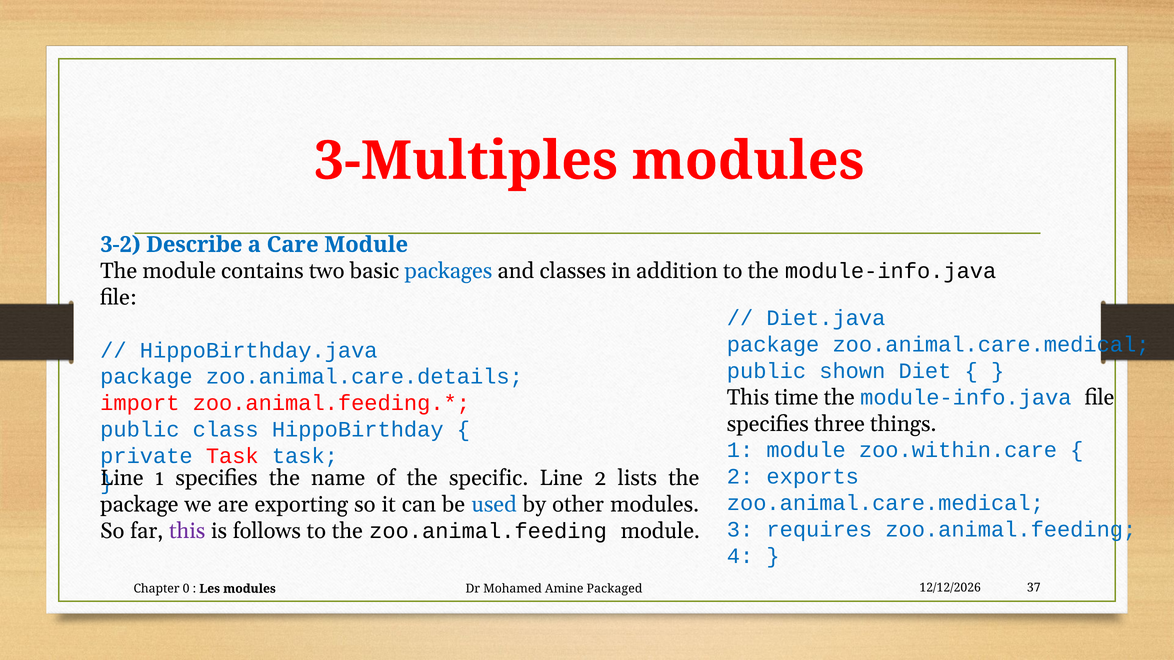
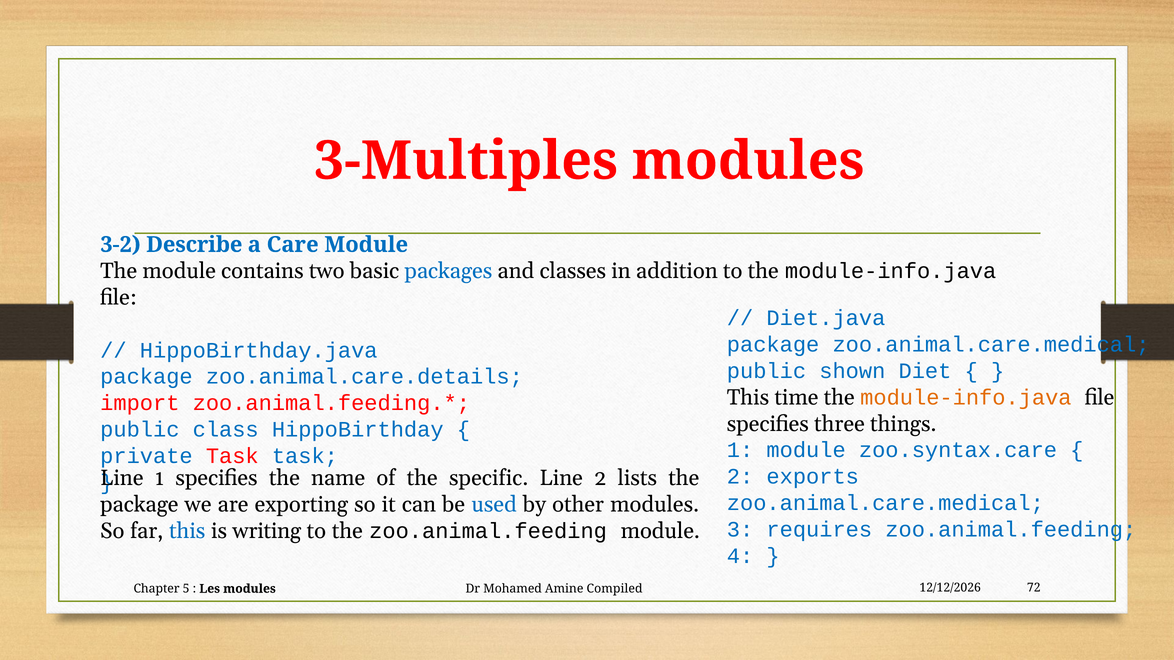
module-info.java at (966, 398) colour: blue -> orange
zoo.within.care: zoo.within.care -> zoo.syntax.care
this at (187, 531) colour: purple -> blue
follows: follows -> writing
37: 37 -> 72
0: 0 -> 5
Packaged: Packaged -> Compiled
